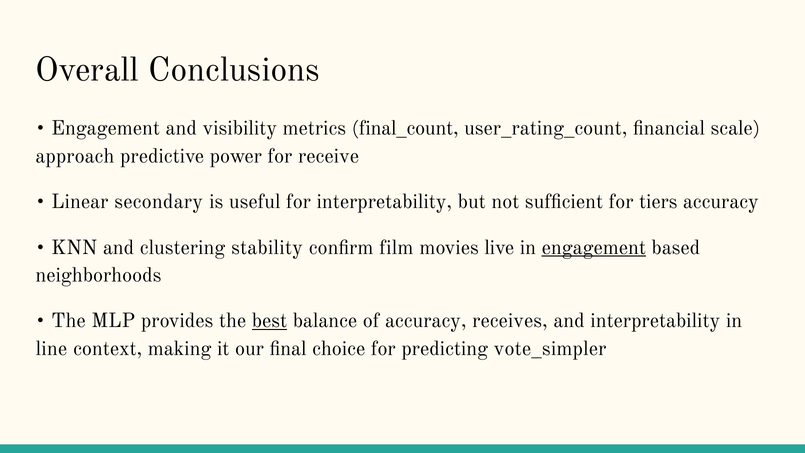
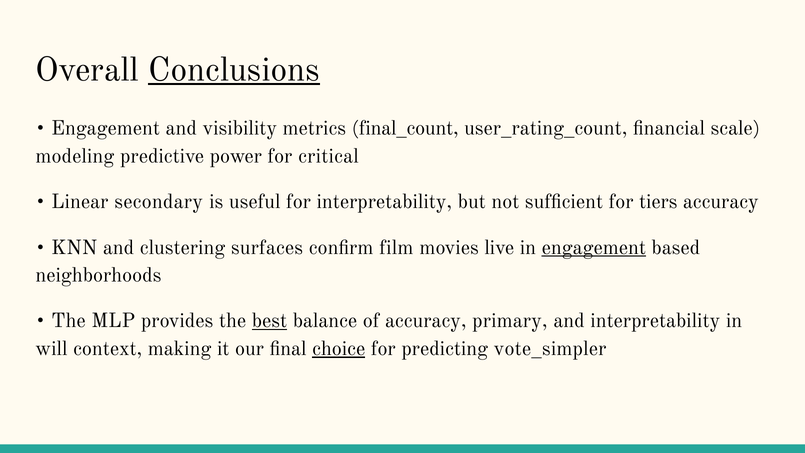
Conclusions underline: none -> present
approach: approach -> modeling
receive: receive -> critical
stability: stability -> surfaces
receives: receives -> primary
line: line -> will
choice underline: none -> present
